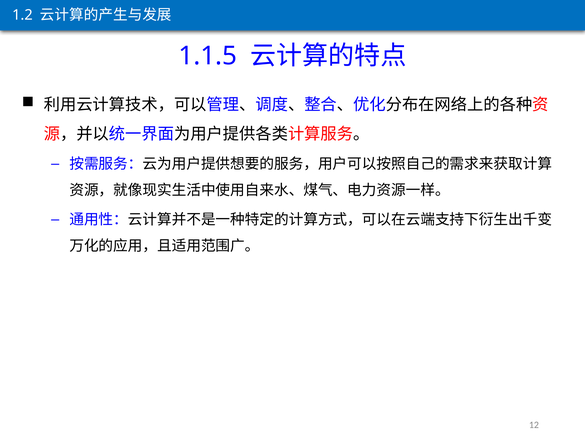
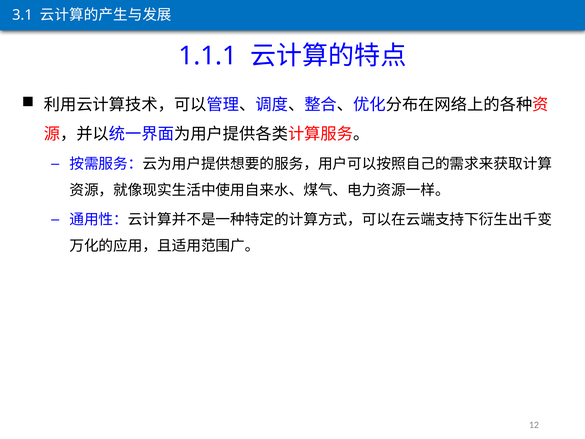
1.2: 1.2 -> 3.1
1.1.5: 1.1.5 -> 1.1.1
